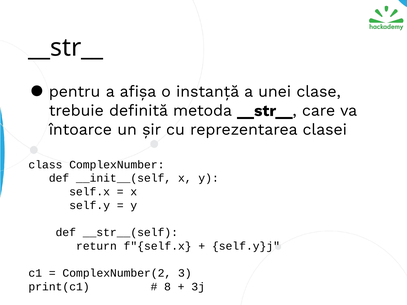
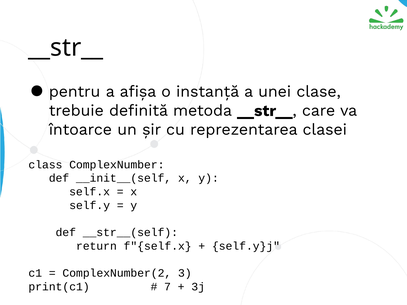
8: 8 -> 7
